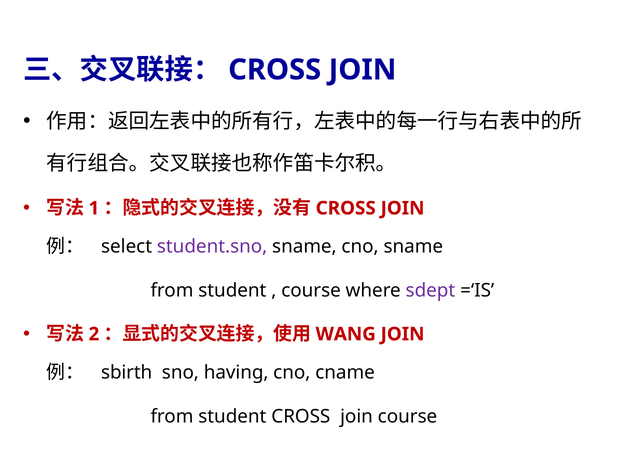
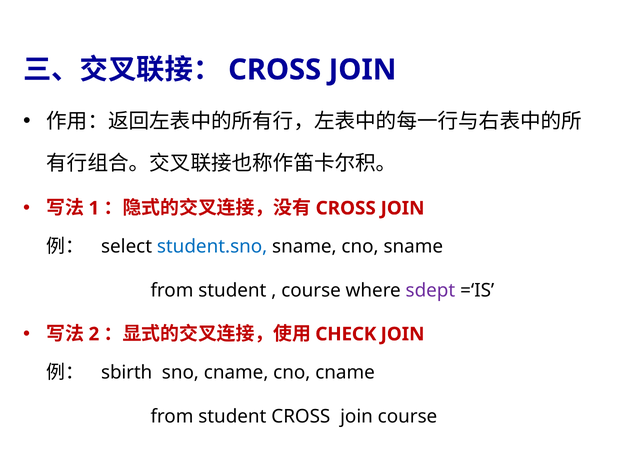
student.sno colour: purple -> blue
WANG: WANG -> CHECK
sno having: having -> cname
